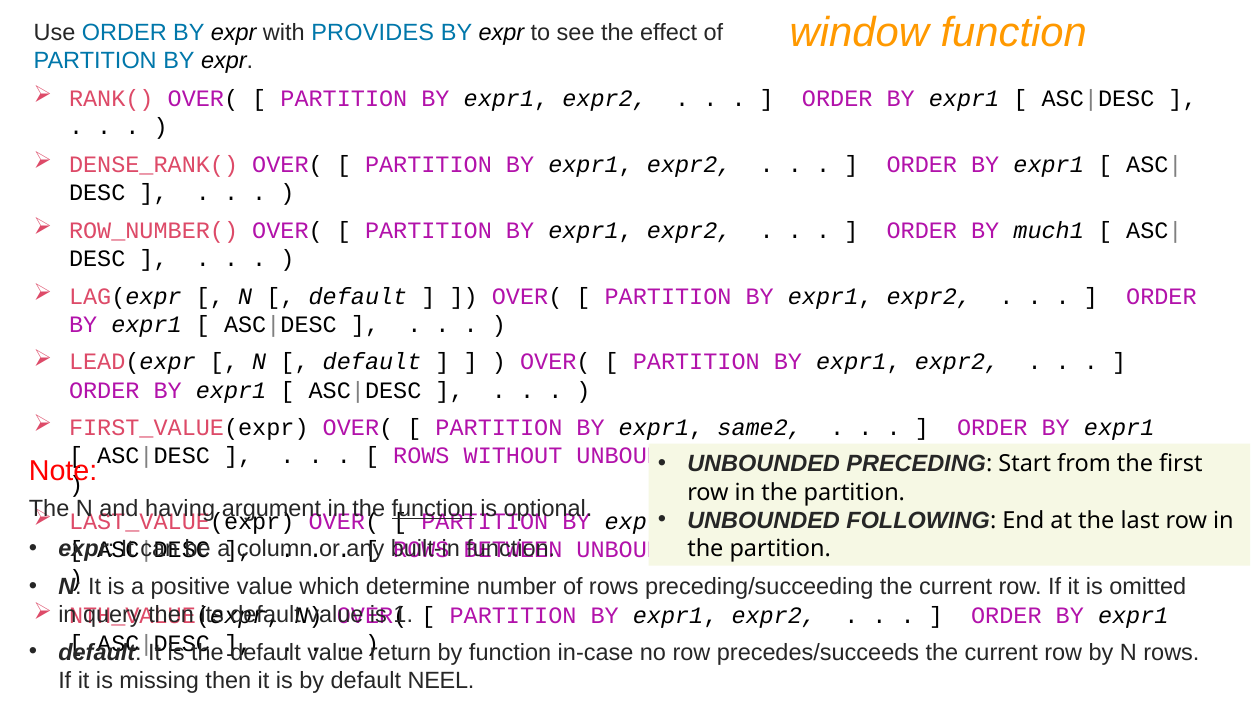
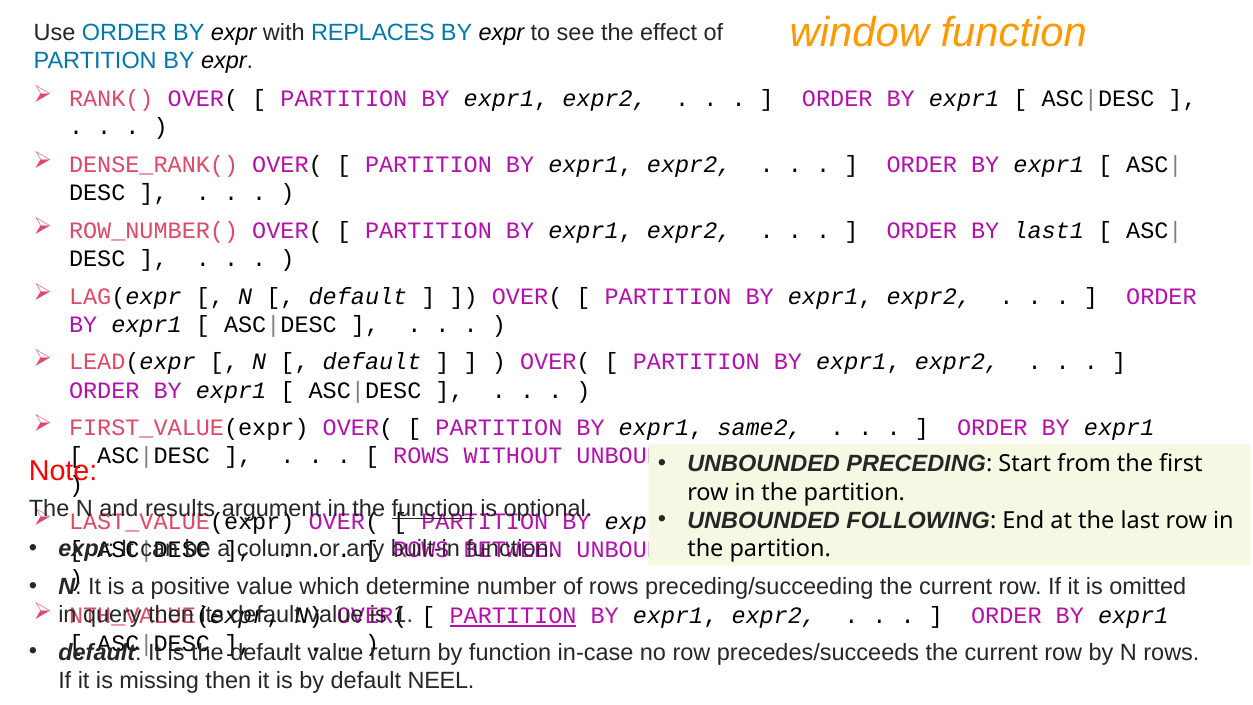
PROVIDES: PROVIDES -> REPLACES
much1: much1 -> last1
having: having -> results
PARTITION at (513, 616) underline: none -> present
